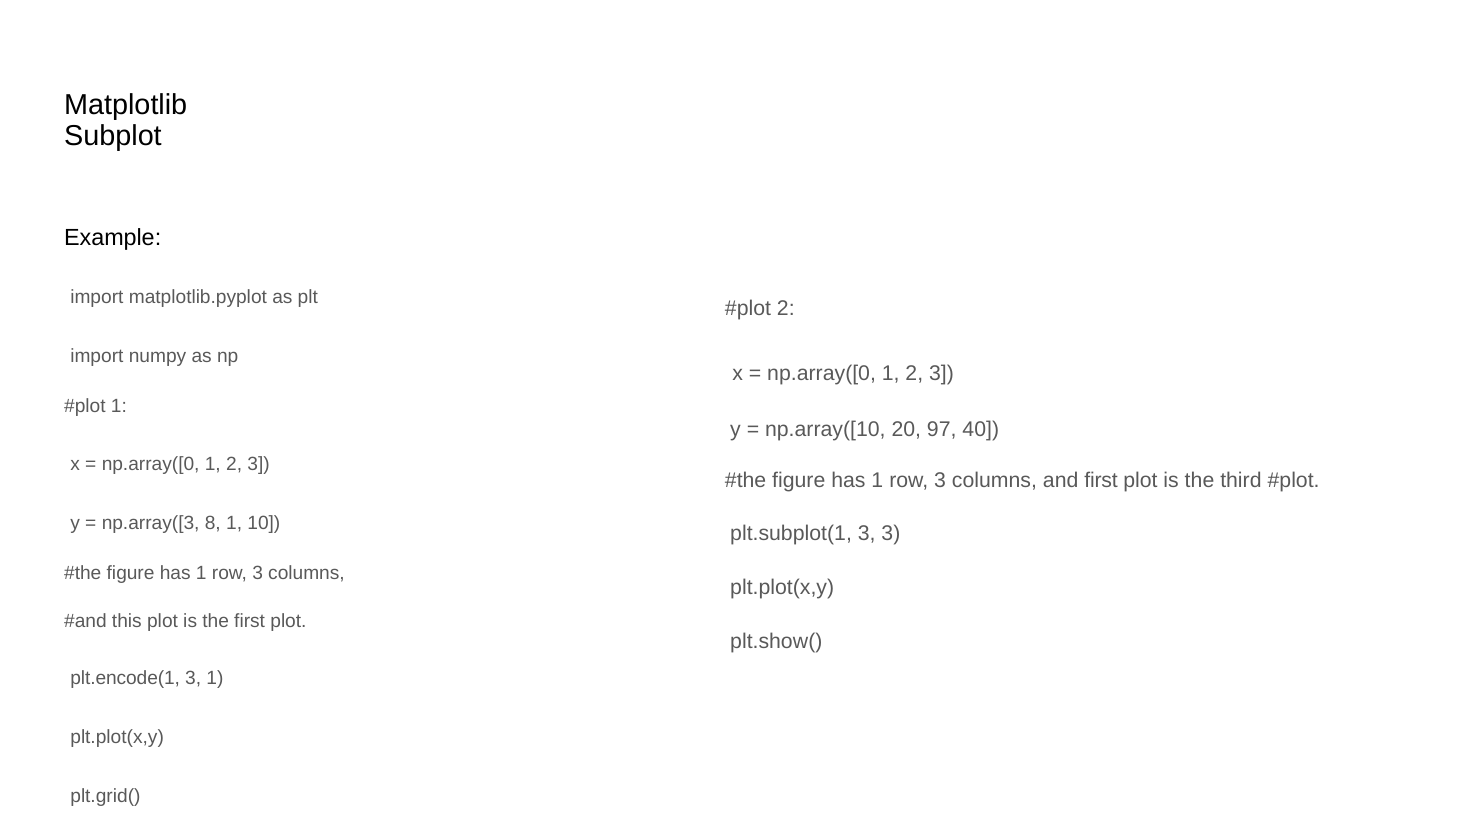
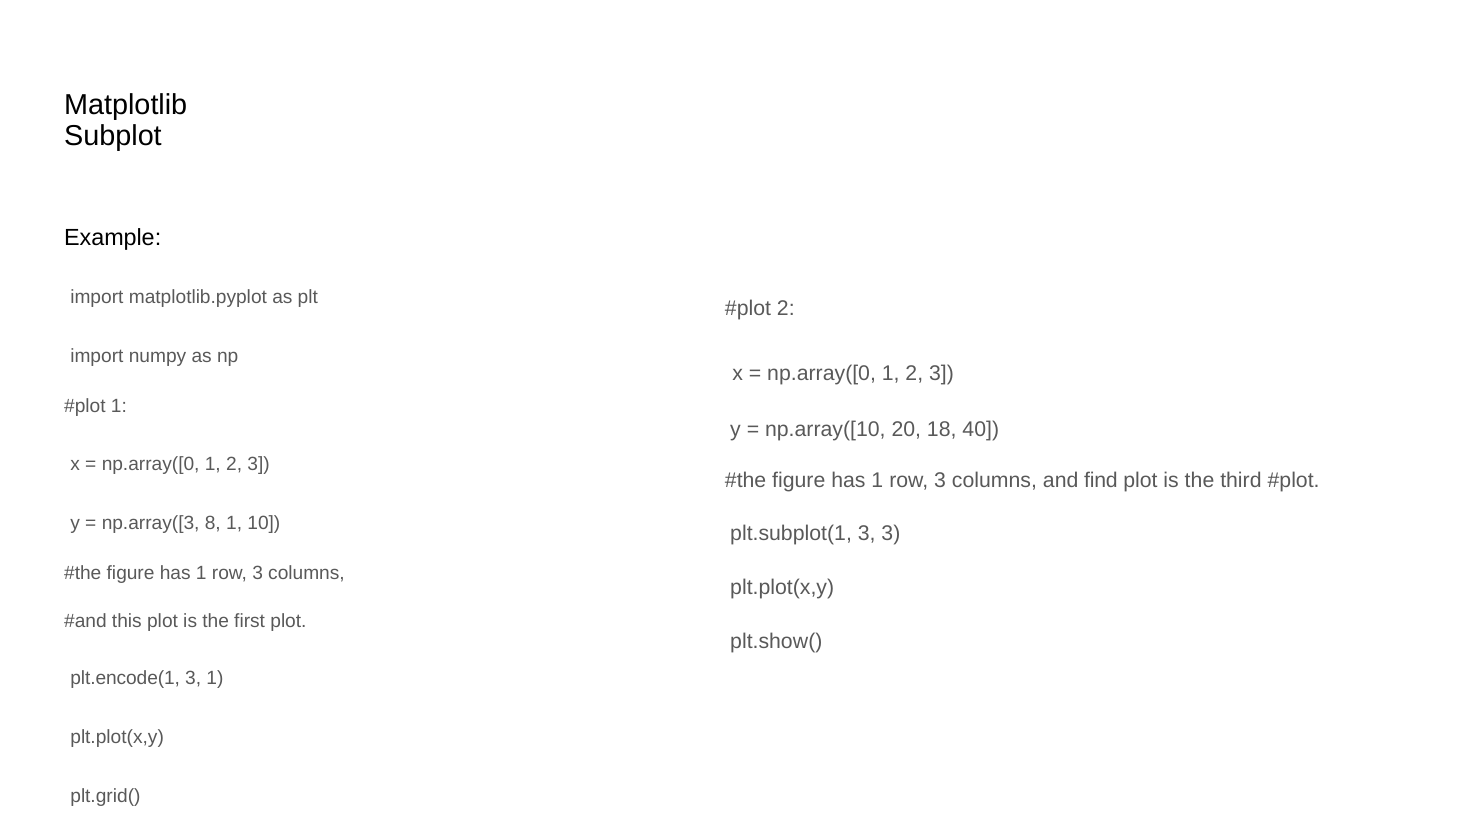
97: 97 -> 18
and first: first -> find
